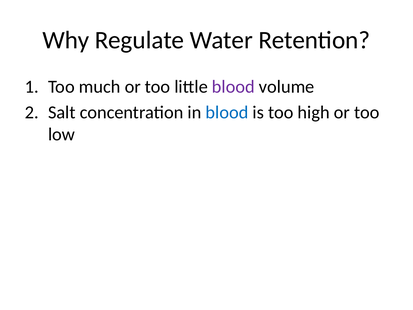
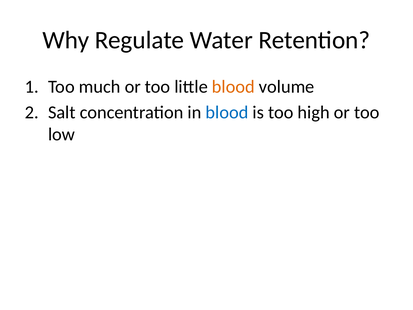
blood at (233, 87) colour: purple -> orange
